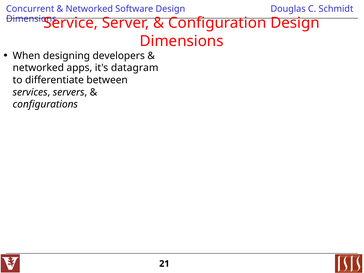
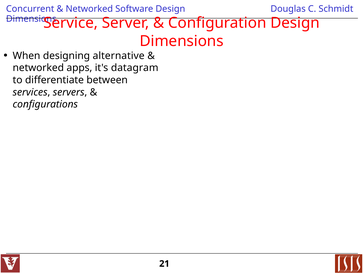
developers: developers -> alternative
